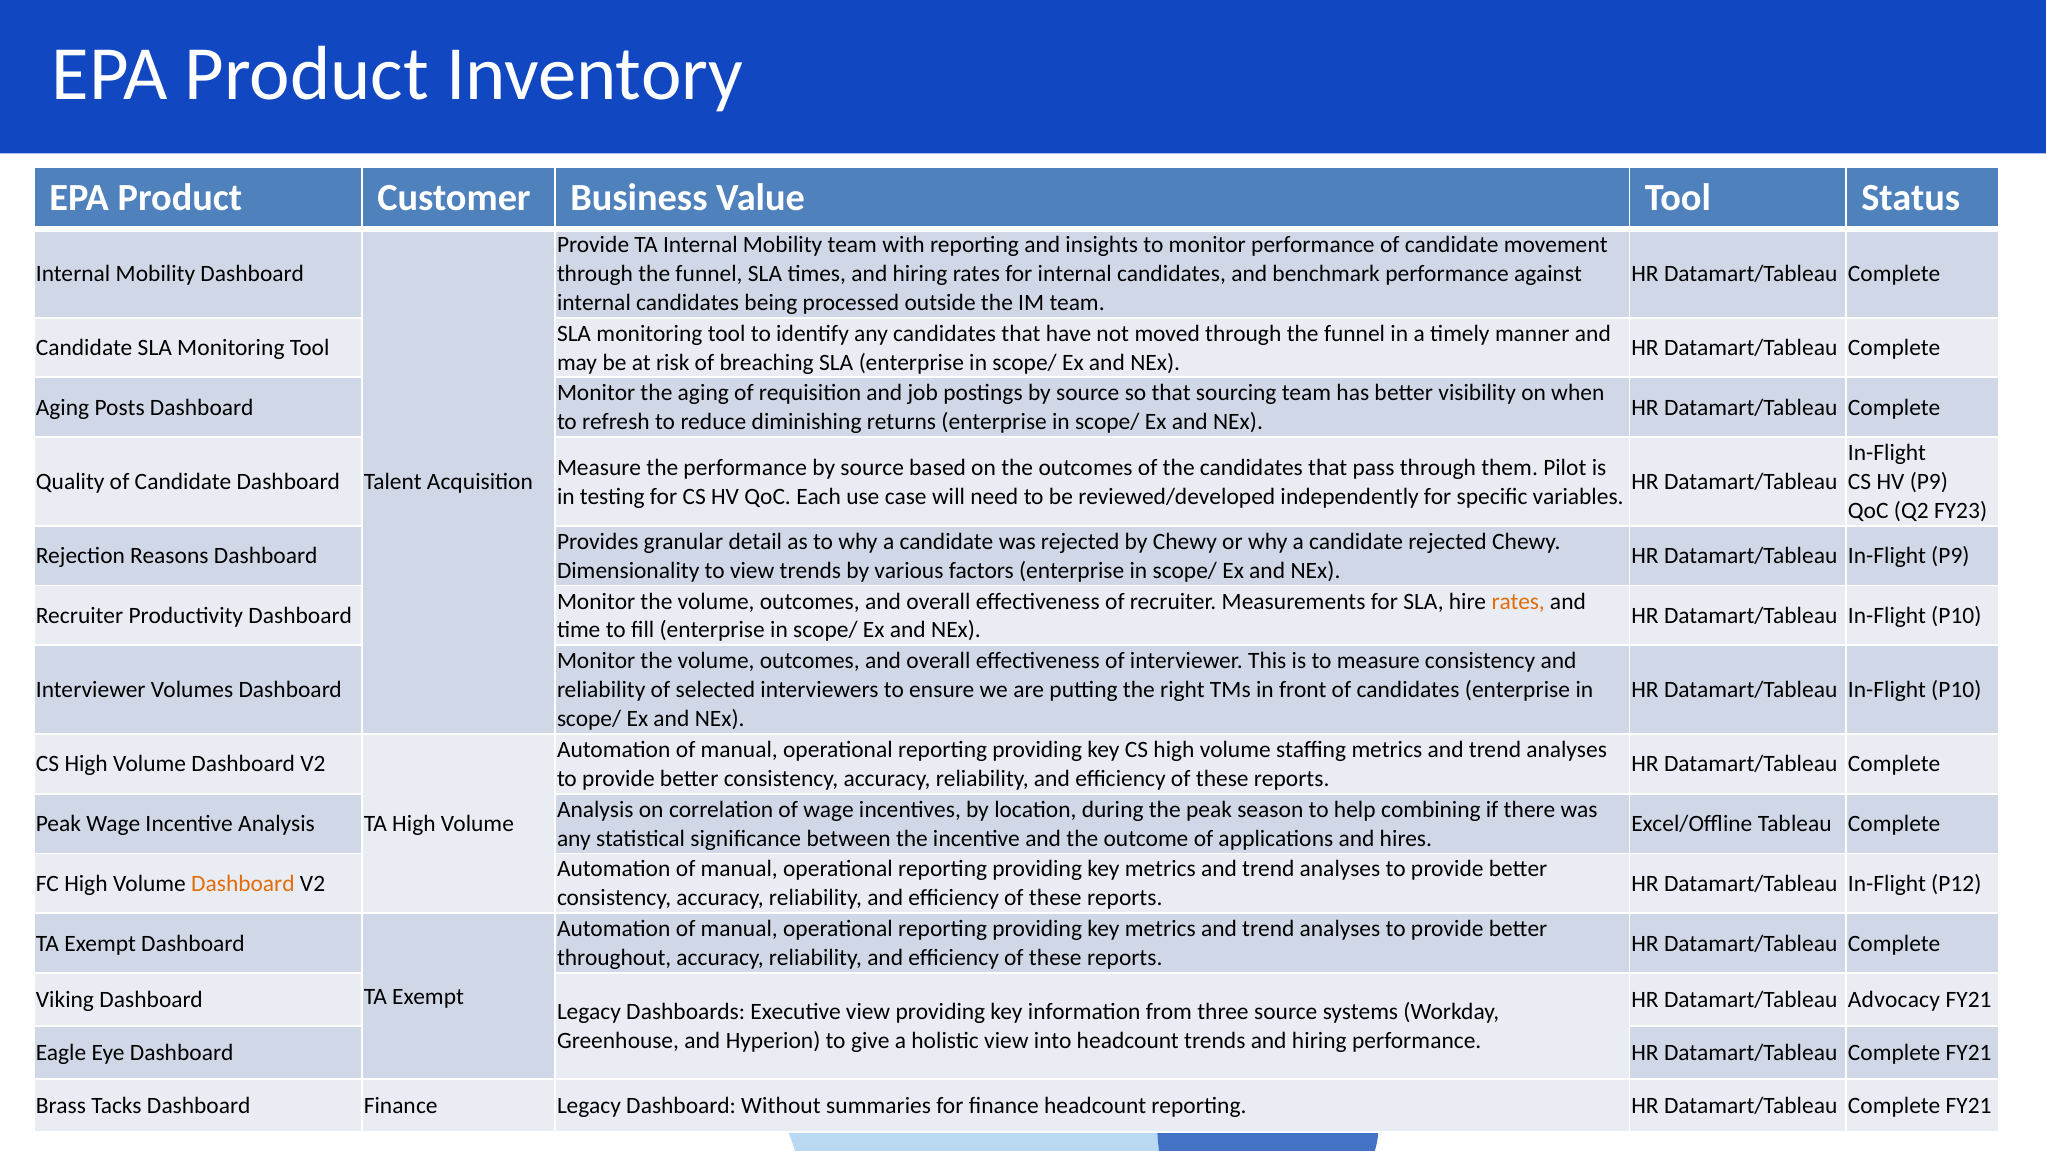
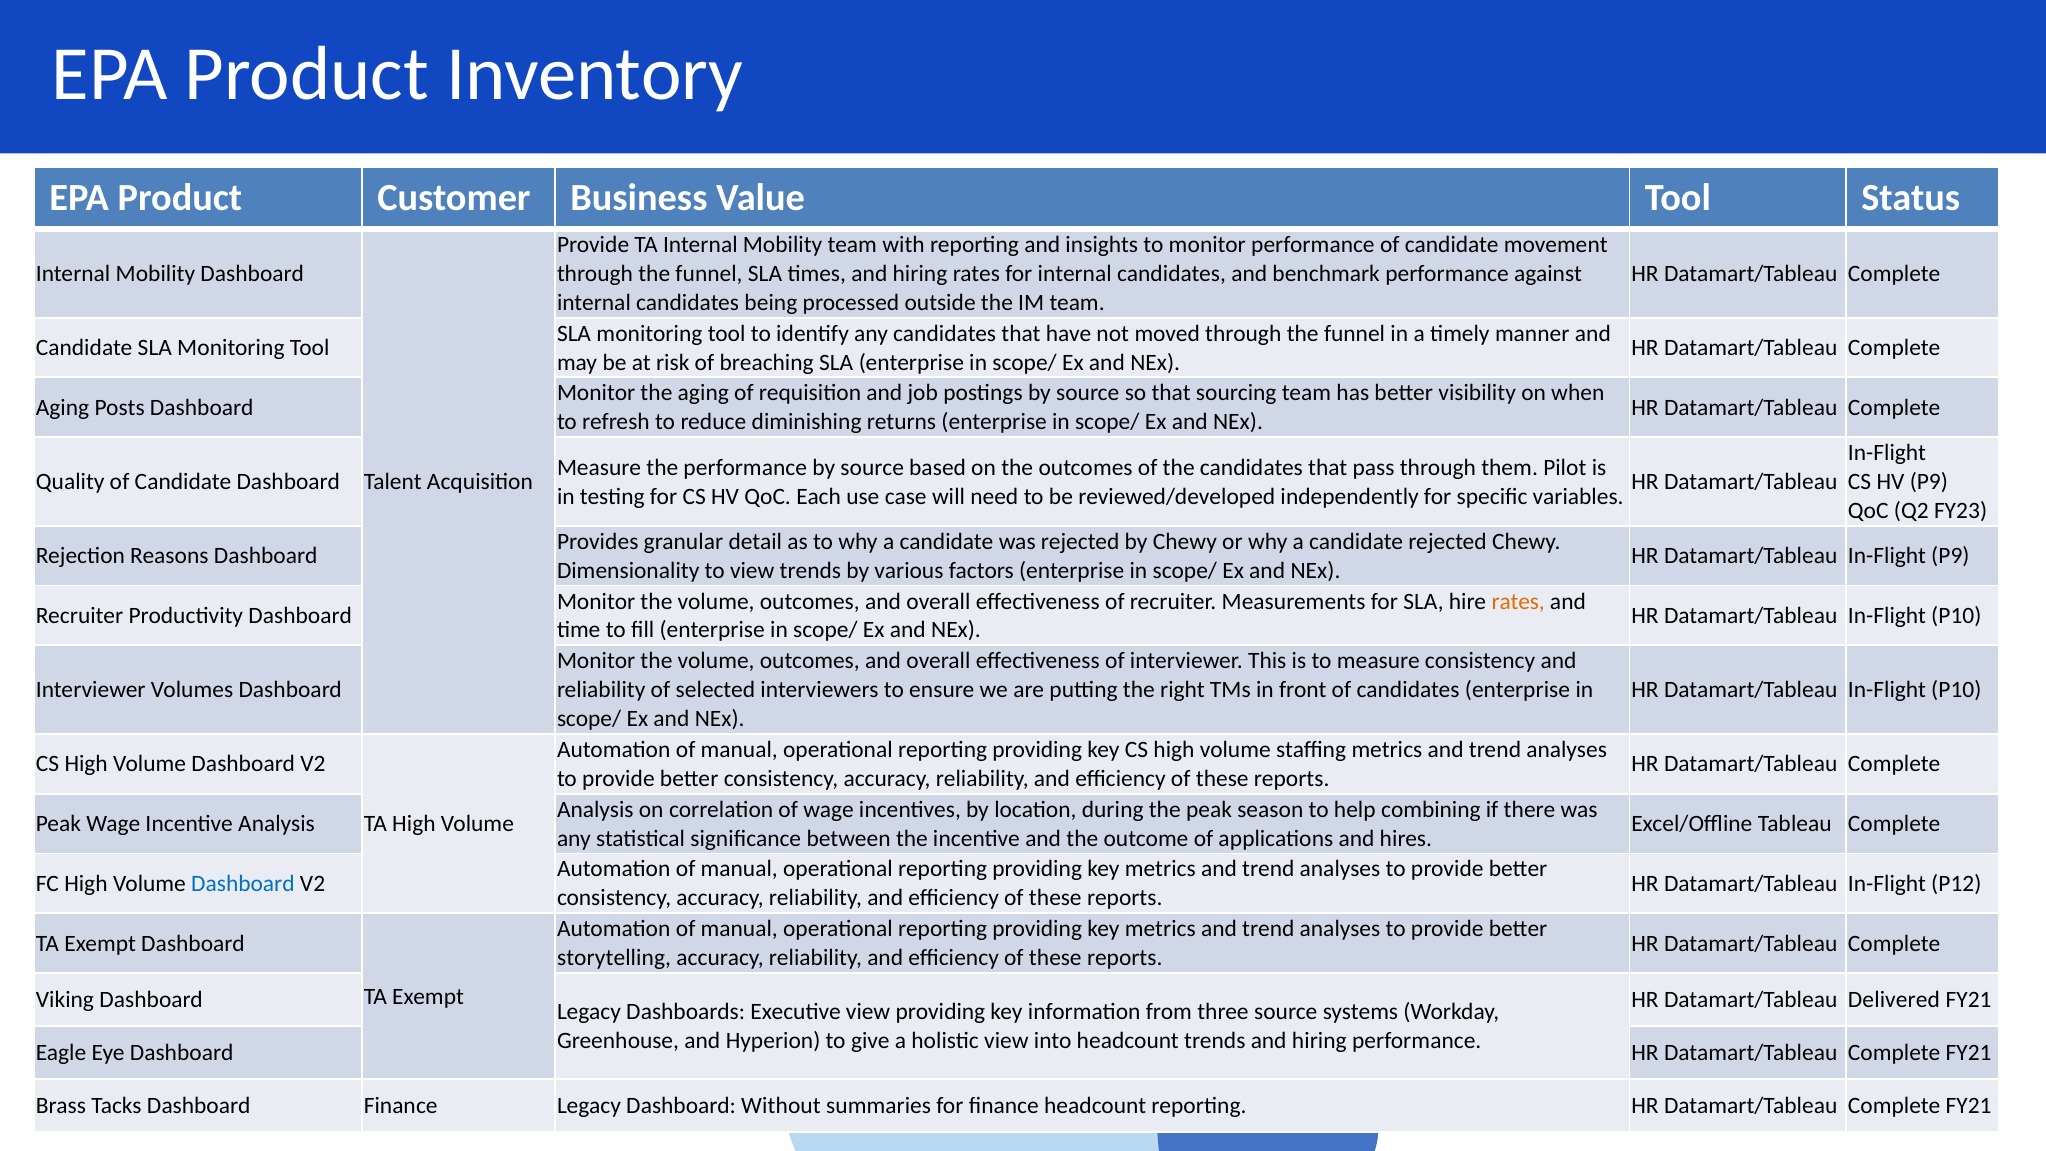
Dashboard at (243, 884) colour: orange -> blue
throughout: throughout -> storytelling
Advocacy: Advocacy -> Delivered
